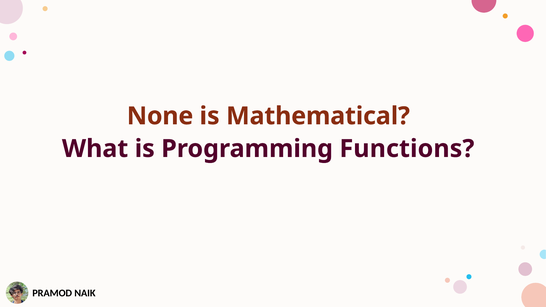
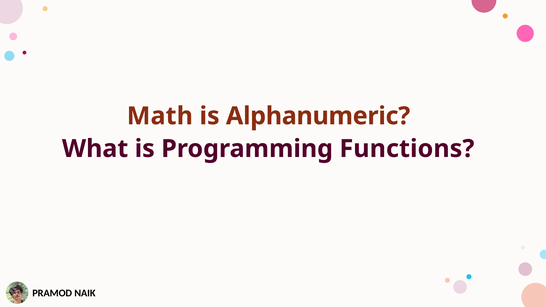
None: None -> Math
Mathematical: Mathematical -> Alphanumeric
